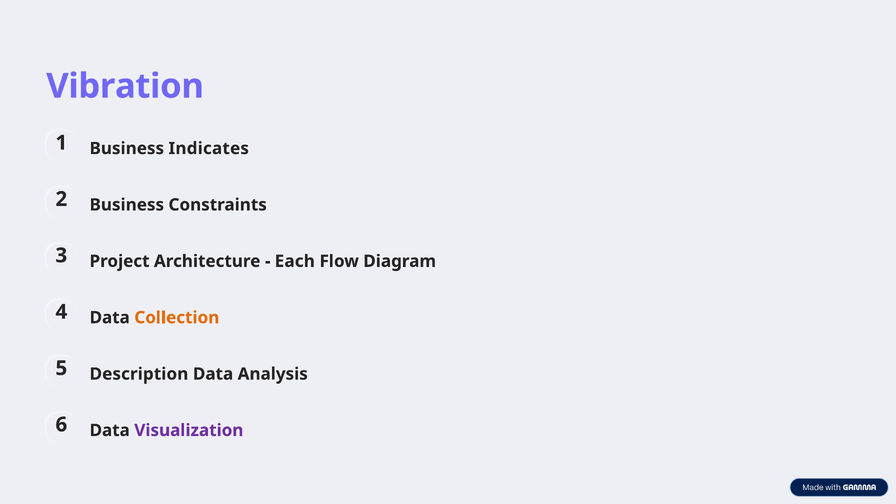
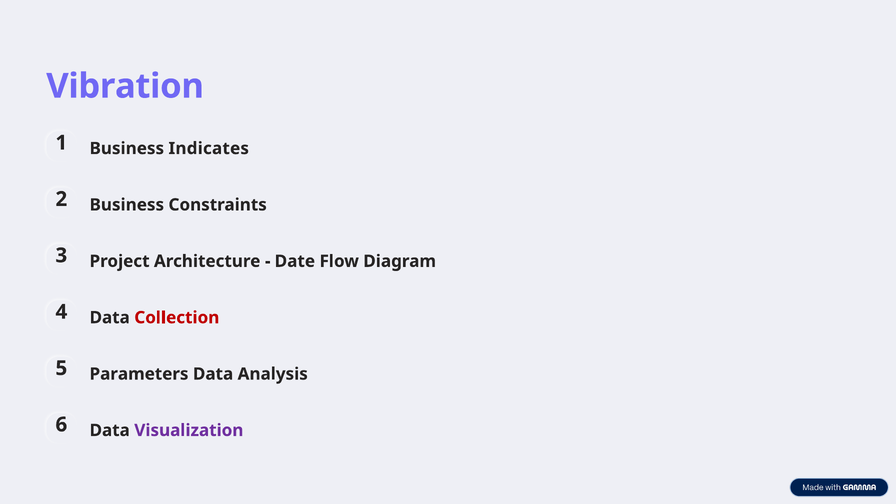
Each: Each -> Date
Collection colour: orange -> red
Description: Description -> Parameters
